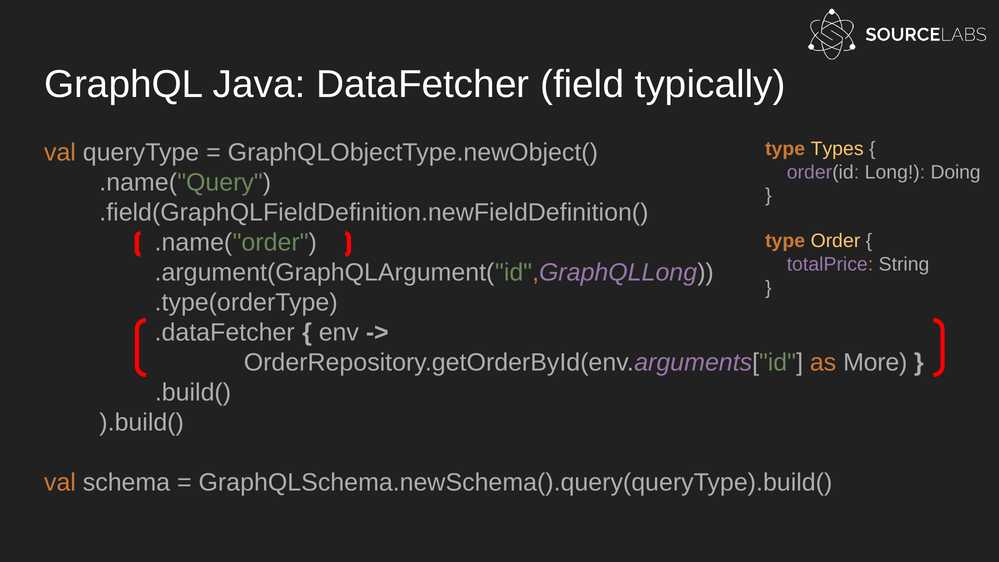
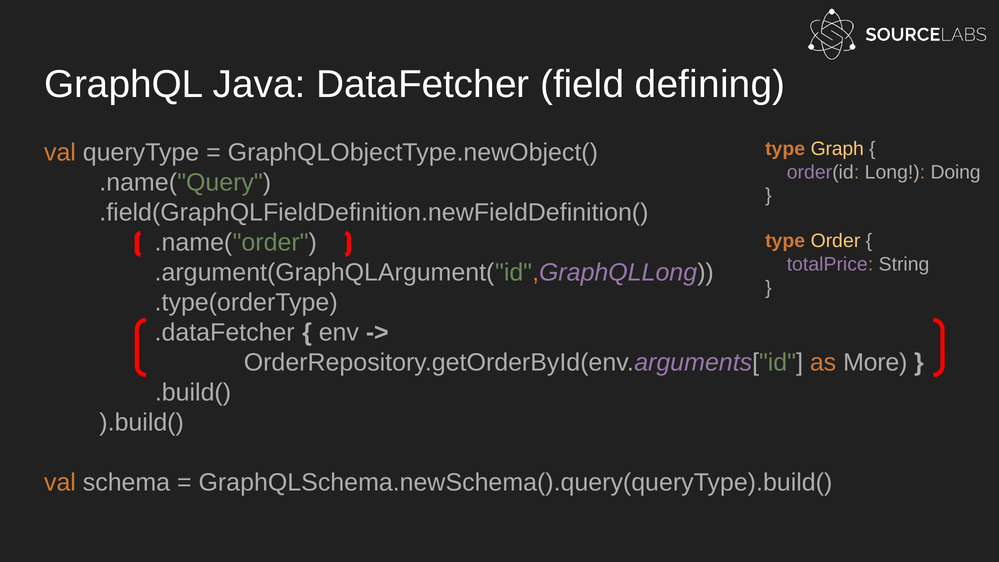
typically: typically -> defining
Types: Types -> Graph
